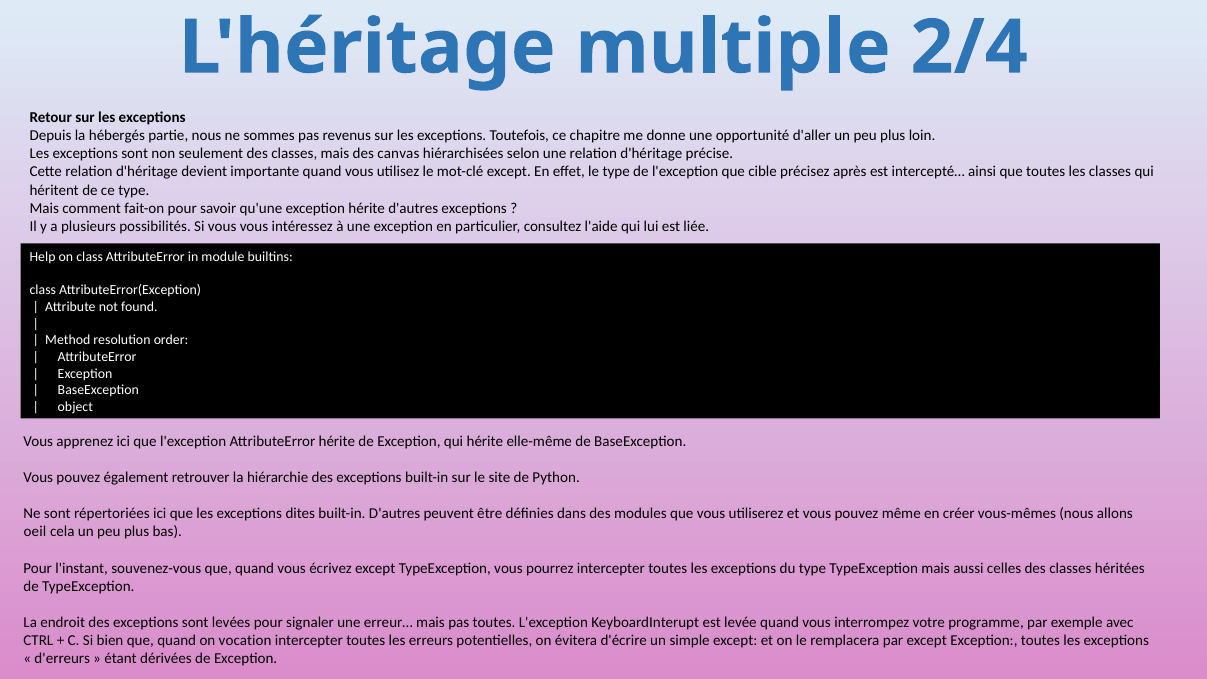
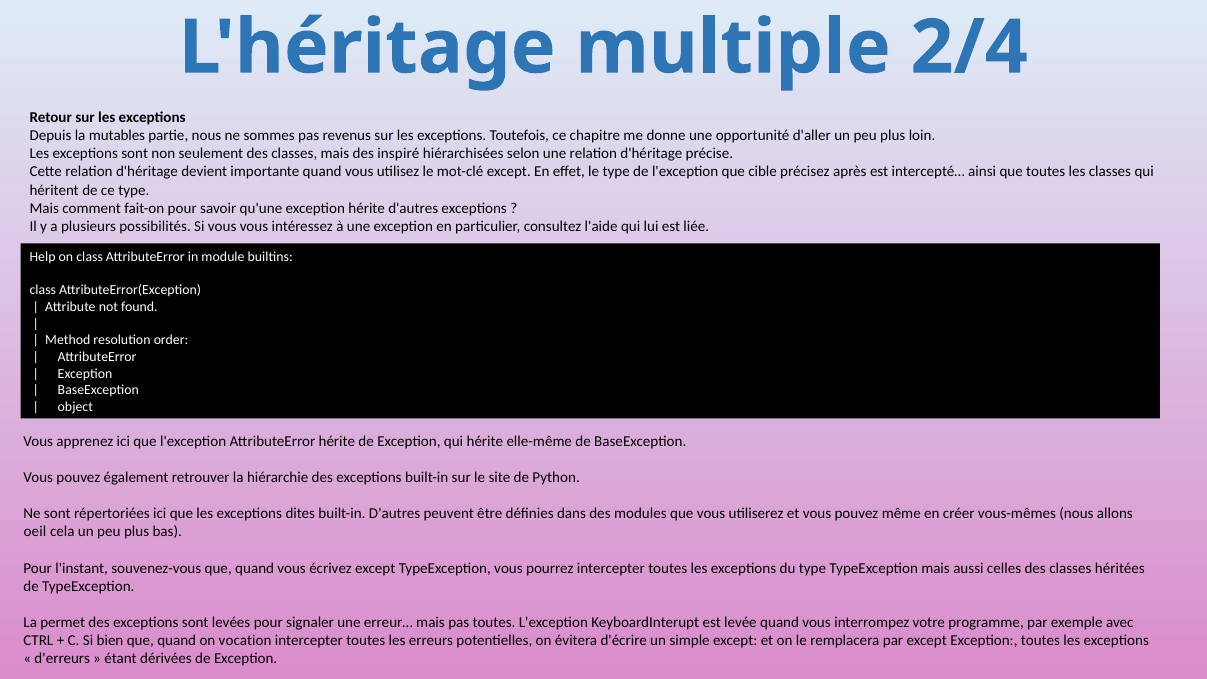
hébergés: hébergés -> mutables
canvas: canvas -> inspiré
endroit: endroit -> permet
